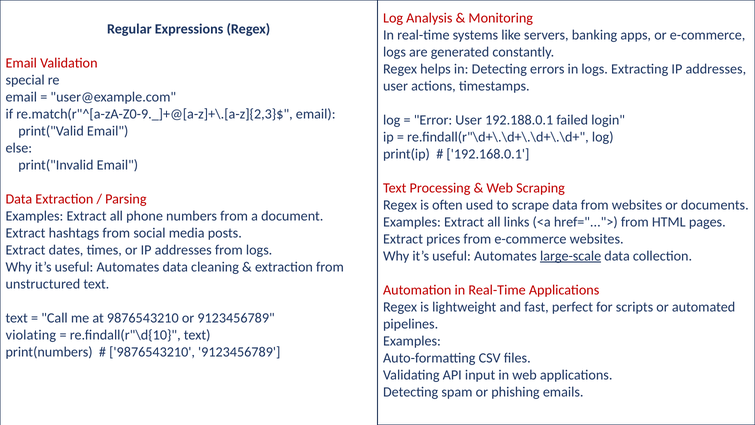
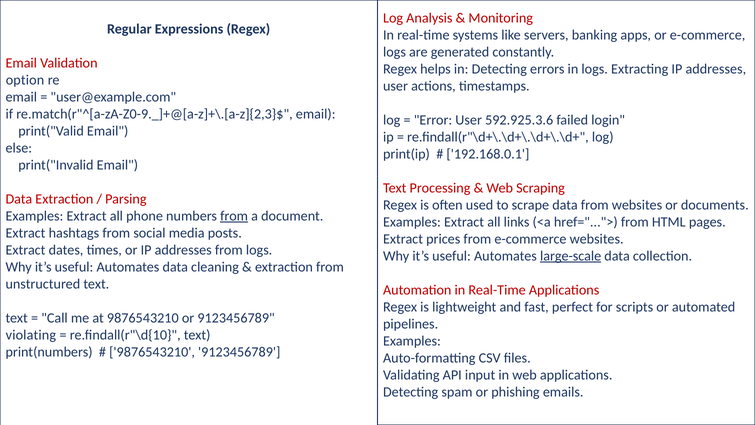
special: special -> option
192.188.0.1: 192.188.0.1 -> 592.925.3.6
from at (234, 216) underline: none -> present
